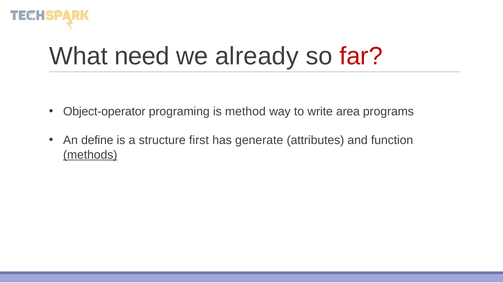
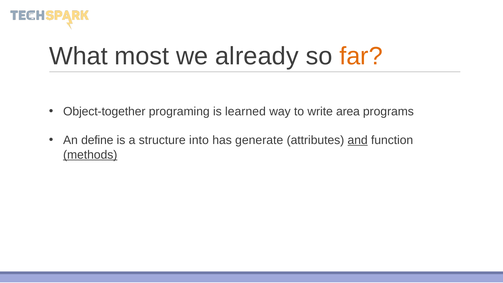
need: need -> most
far colour: red -> orange
Object-operator: Object-operator -> Object-together
method: method -> learned
first: first -> into
and underline: none -> present
